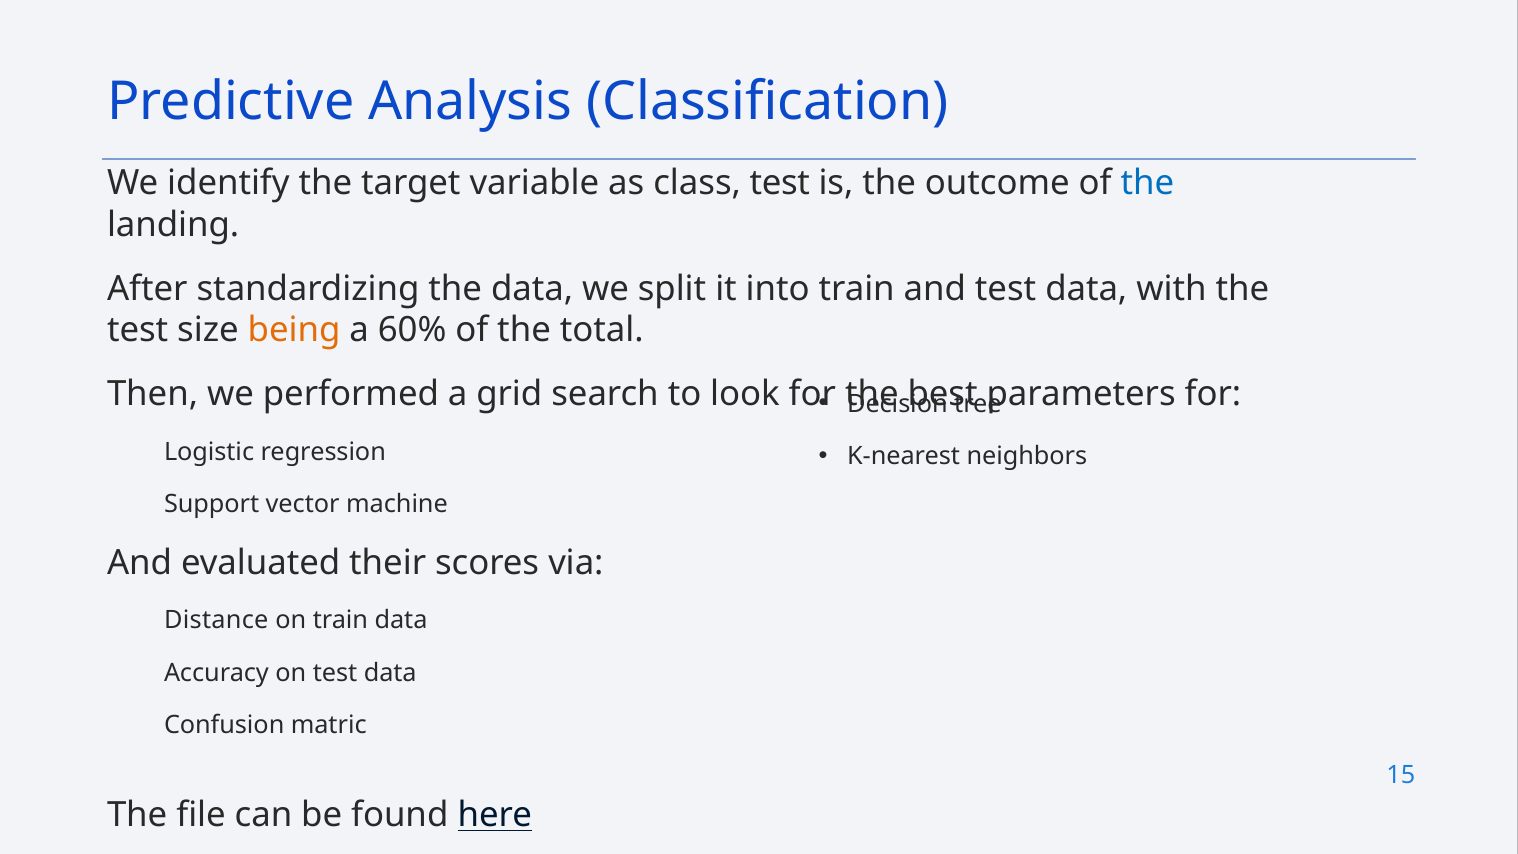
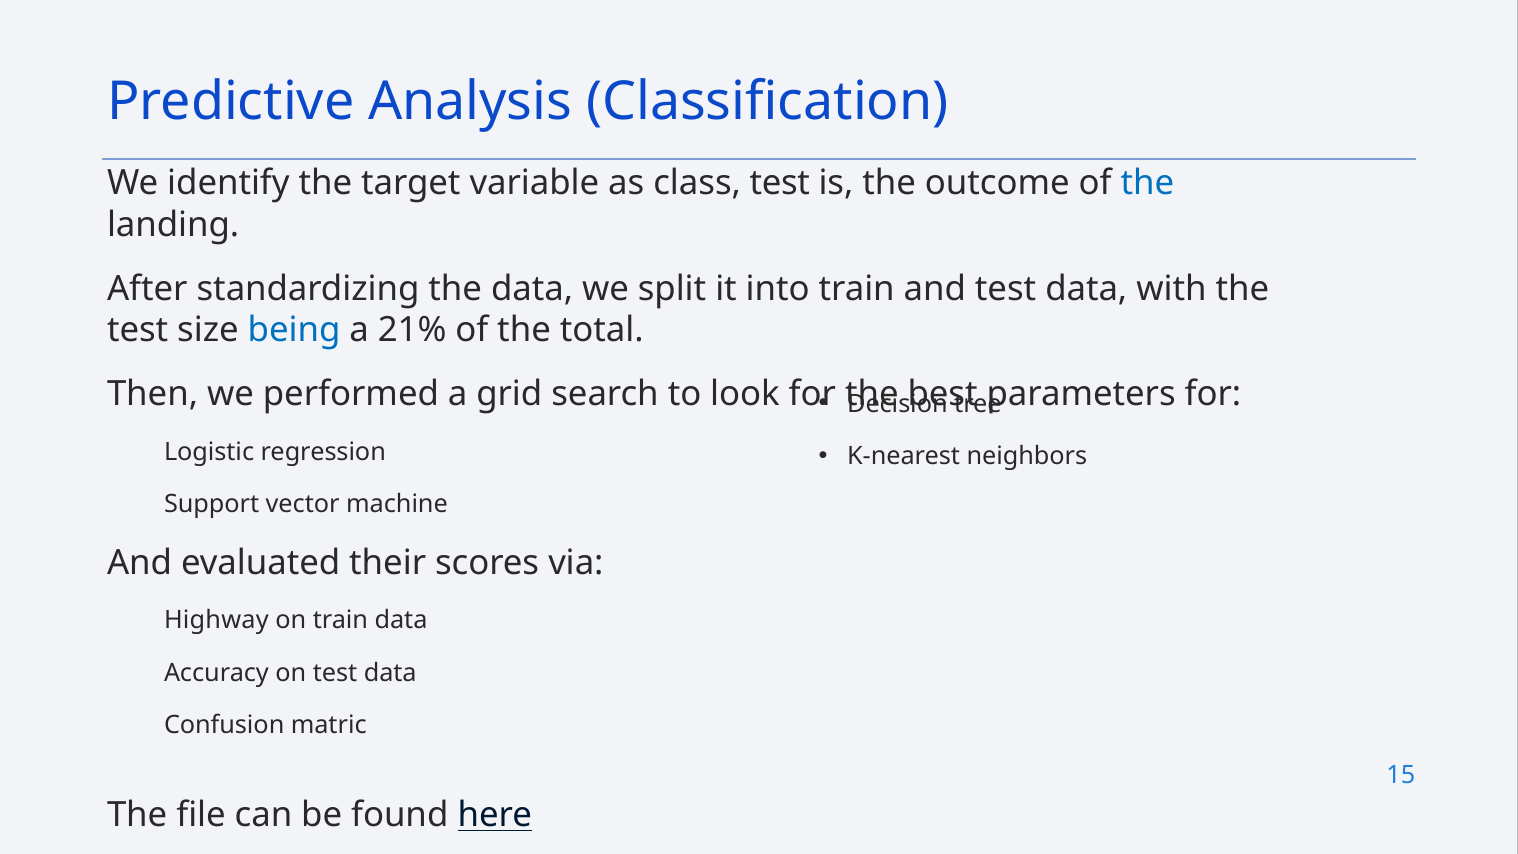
being colour: orange -> blue
60%: 60% -> 21%
Distance: Distance -> Highway
